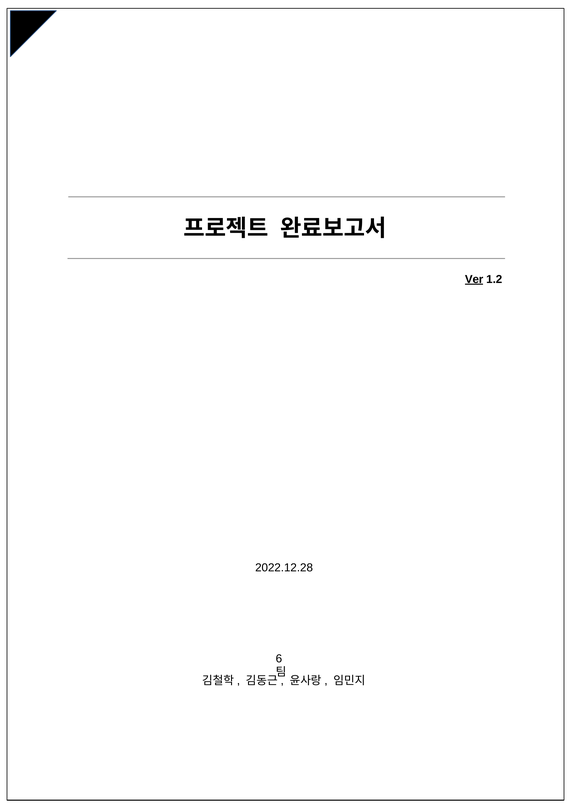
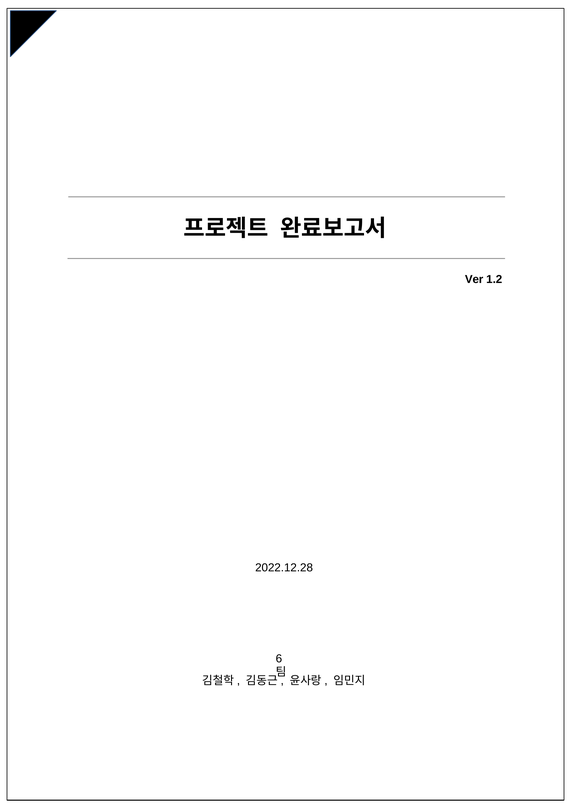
Ver underline: present -> none
